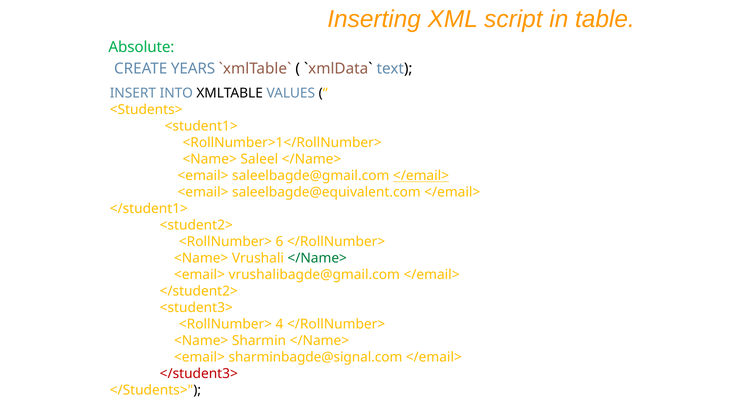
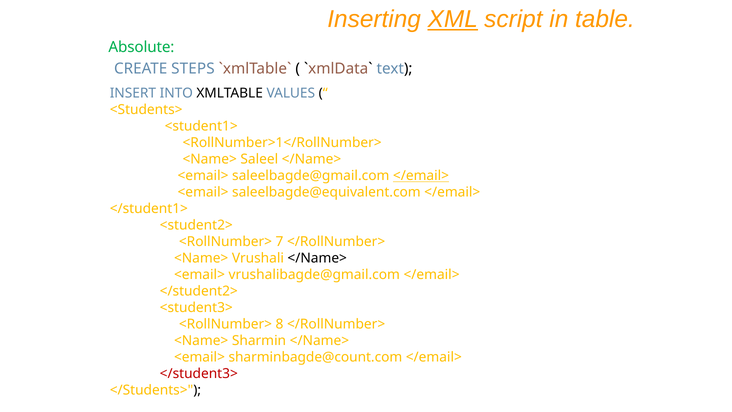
XML underline: none -> present
YEARS: YEARS -> STEPS
6: 6 -> 7
</Name> at (317, 258) colour: green -> black
4: 4 -> 8
sharminbagde@signal.com: sharminbagde@signal.com -> sharminbagde@count.com
